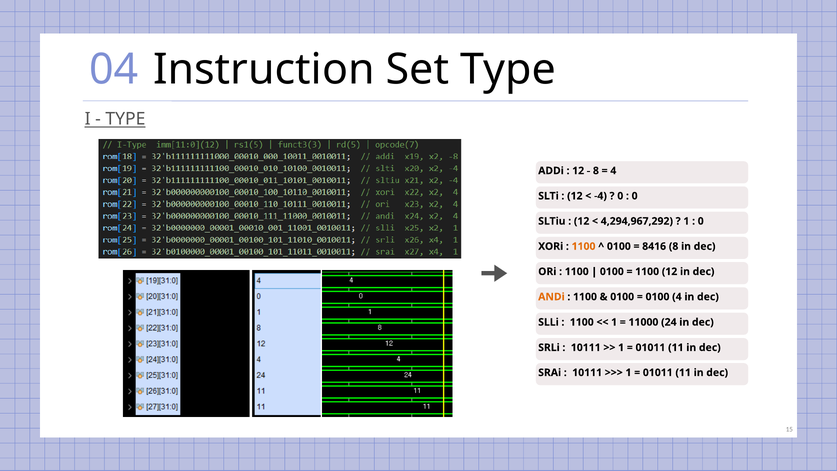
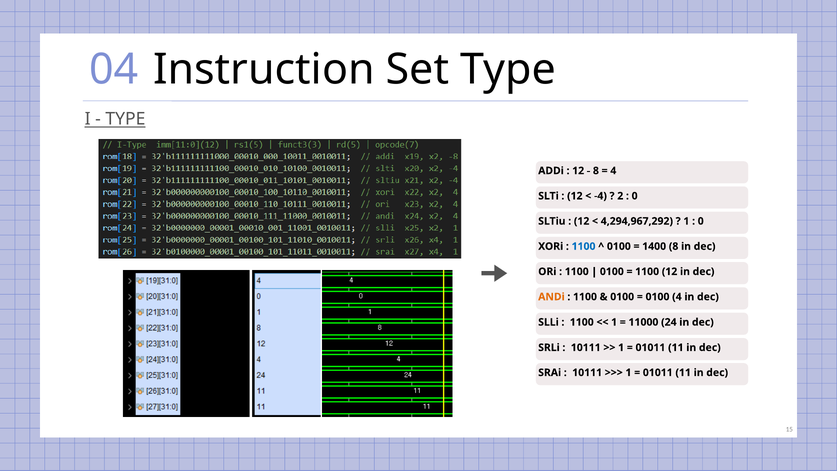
0 at (620, 196): 0 -> 2
1100 at (584, 246) colour: orange -> blue
8416: 8416 -> 1400
